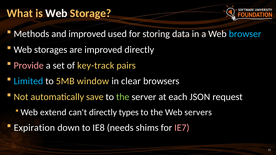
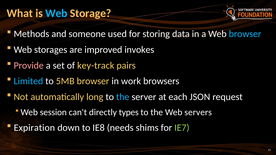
Web at (56, 13) colour: white -> light blue
and improved: improved -> someone
improved directly: directly -> invokes
5MB window: window -> browser
clear: clear -> work
save: save -> long
the at (123, 97) colour: light green -> light blue
extend: extend -> session
IE7 colour: pink -> light green
